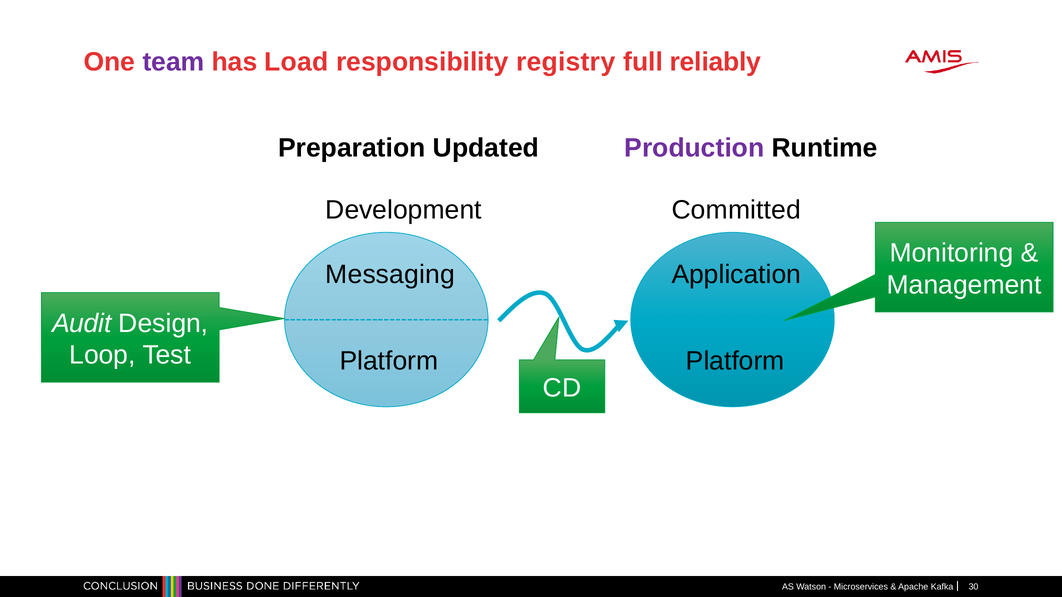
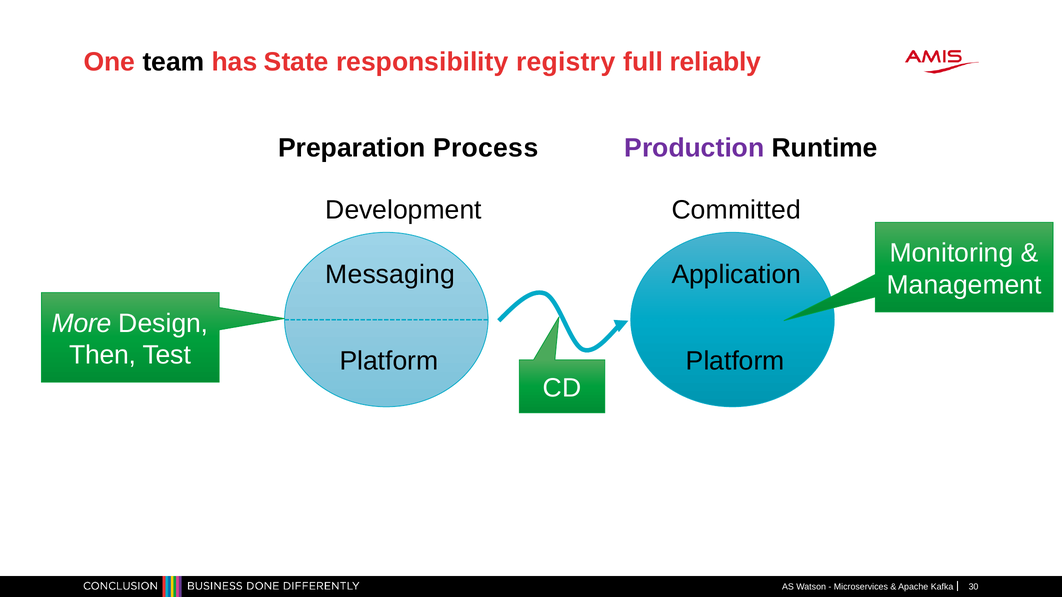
team colour: purple -> black
Load: Load -> State
Updated: Updated -> Process
Audit: Audit -> More
Loop: Loop -> Then
